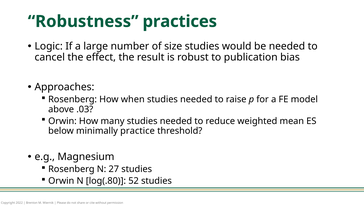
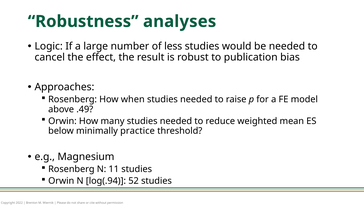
practices: practices -> analyses
size: size -> less
.03: .03 -> .49
27: 27 -> 11
log(.80: log(.80 -> log(.94
